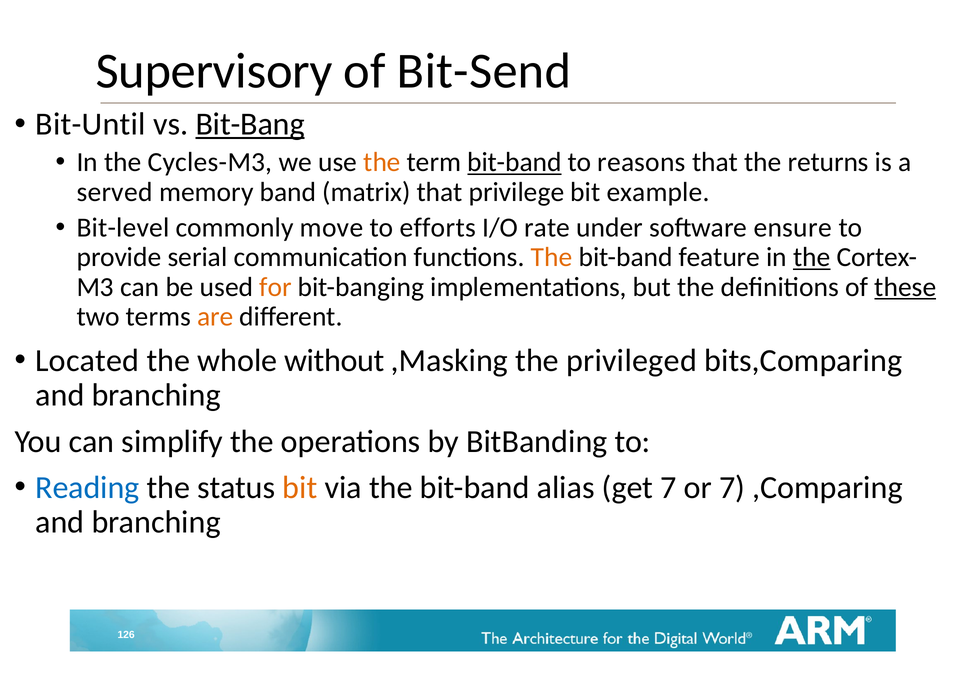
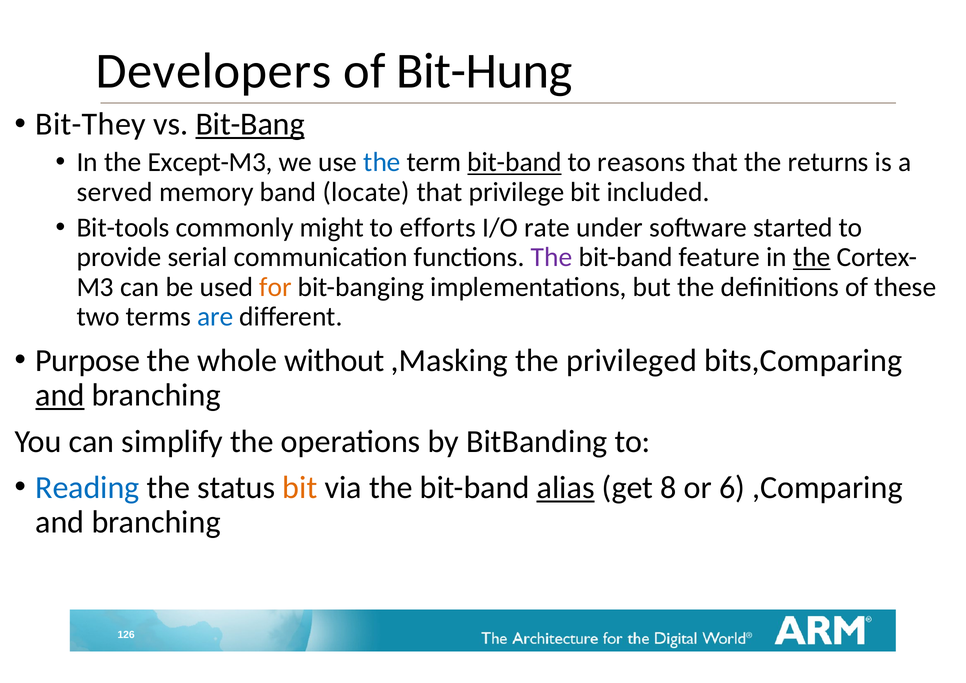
Supervisory: Supervisory -> Developers
Bit-Send: Bit-Send -> Bit-Hung
Bit-Until: Bit-Until -> Bit-They
Cycles-M3: Cycles-M3 -> Except-M3
the at (382, 162) colour: orange -> blue
matrix: matrix -> locate
example: example -> included
Bit-level: Bit-level -> Bit-tools
move: move -> might
ensure: ensure -> started
The at (552, 257) colour: orange -> purple
these underline: present -> none
are colour: orange -> blue
Located: Located -> Purpose
and at (60, 395) underline: none -> present
alias underline: none -> present
get 7: 7 -> 8
or 7: 7 -> 6
